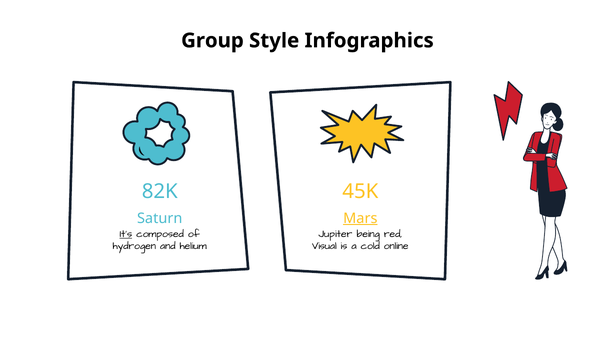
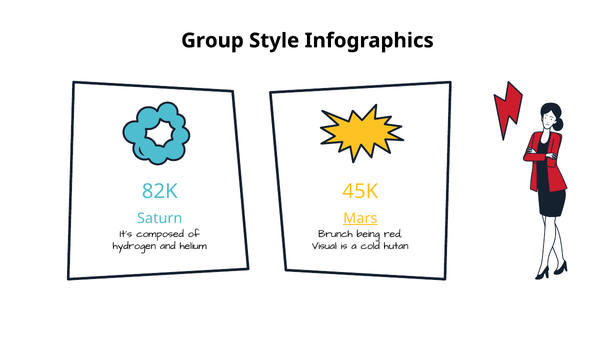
It’s underline: present -> none
Jupiter: Jupiter -> Brunch
online: online -> hutan
